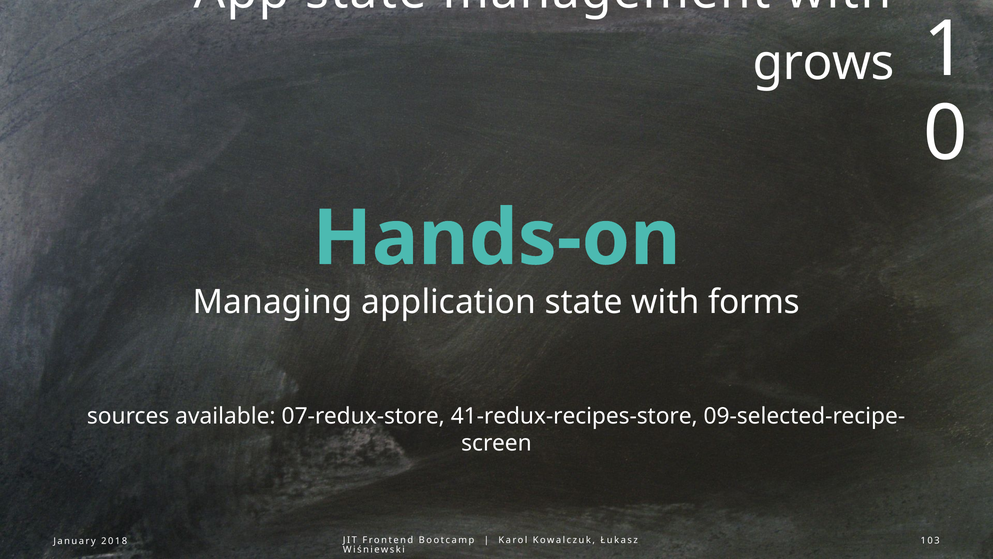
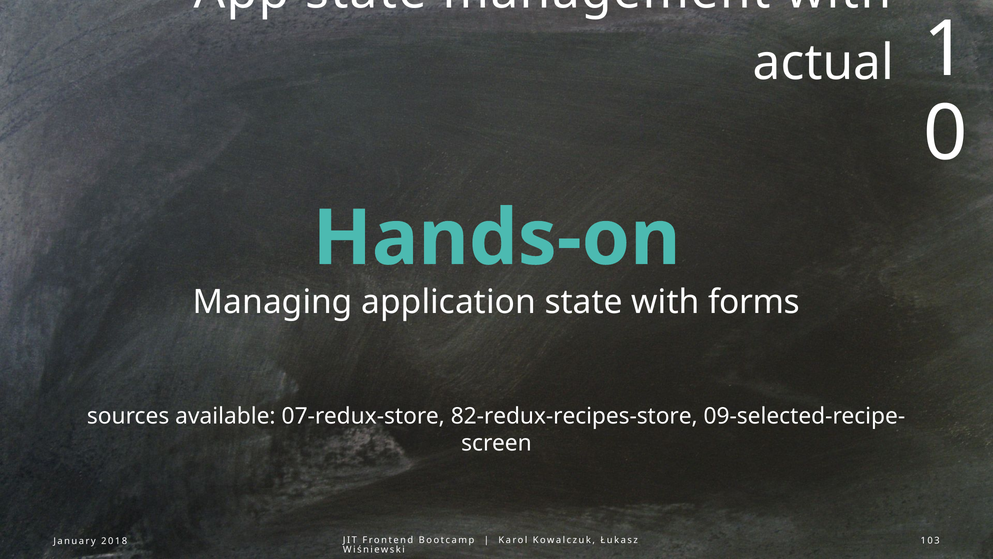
grows: grows -> actual
41-redux-recipes-store: 41-redux-recipes-store -> 82-redux-recipes-store
